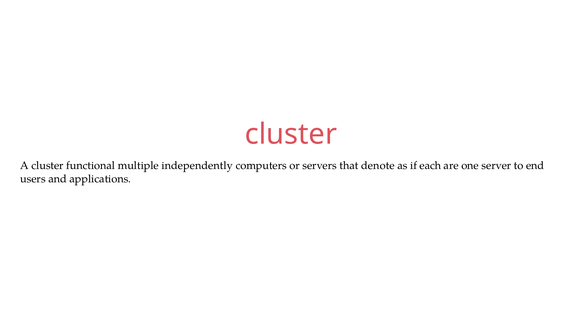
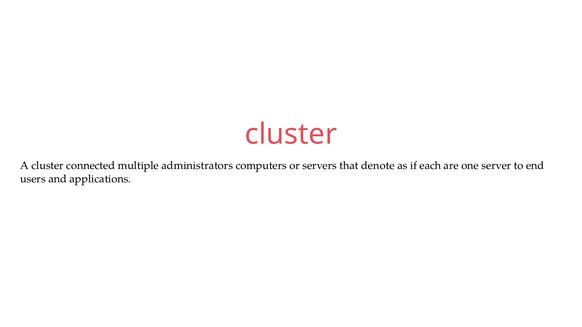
functional: functional -> connected
independently: independently -> administrators
